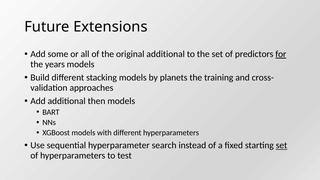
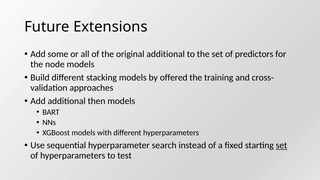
for underline: present -> none
years: years -> node
planets: planets -> offered
